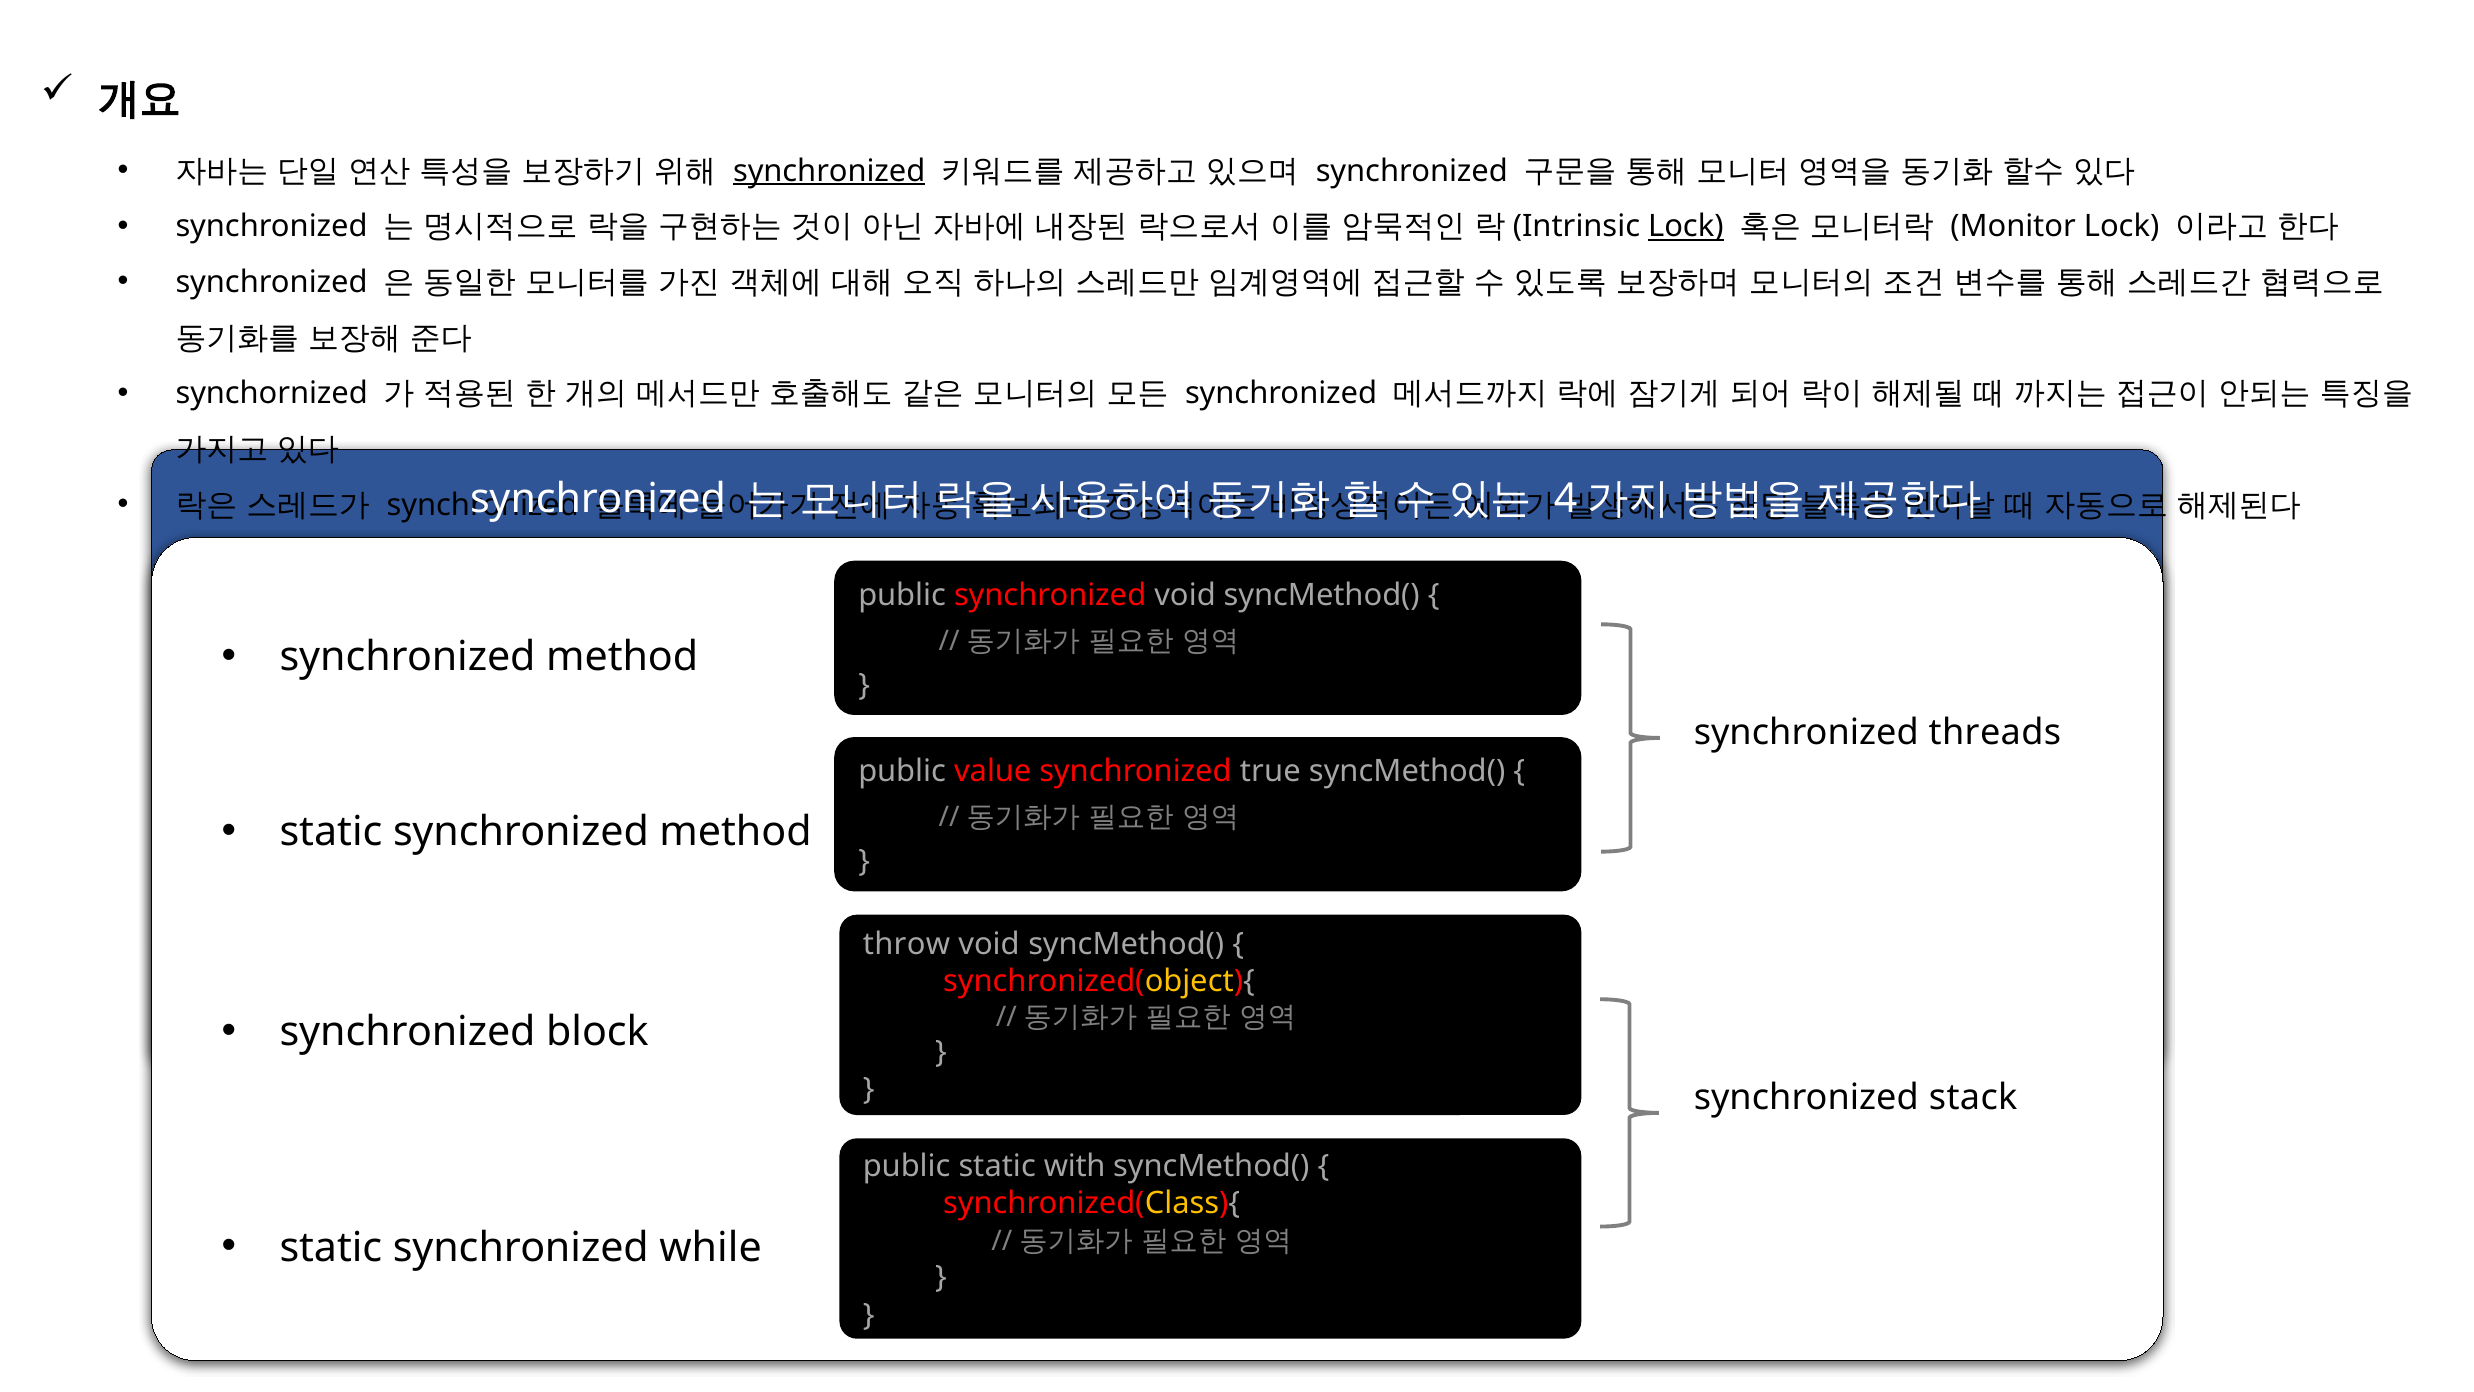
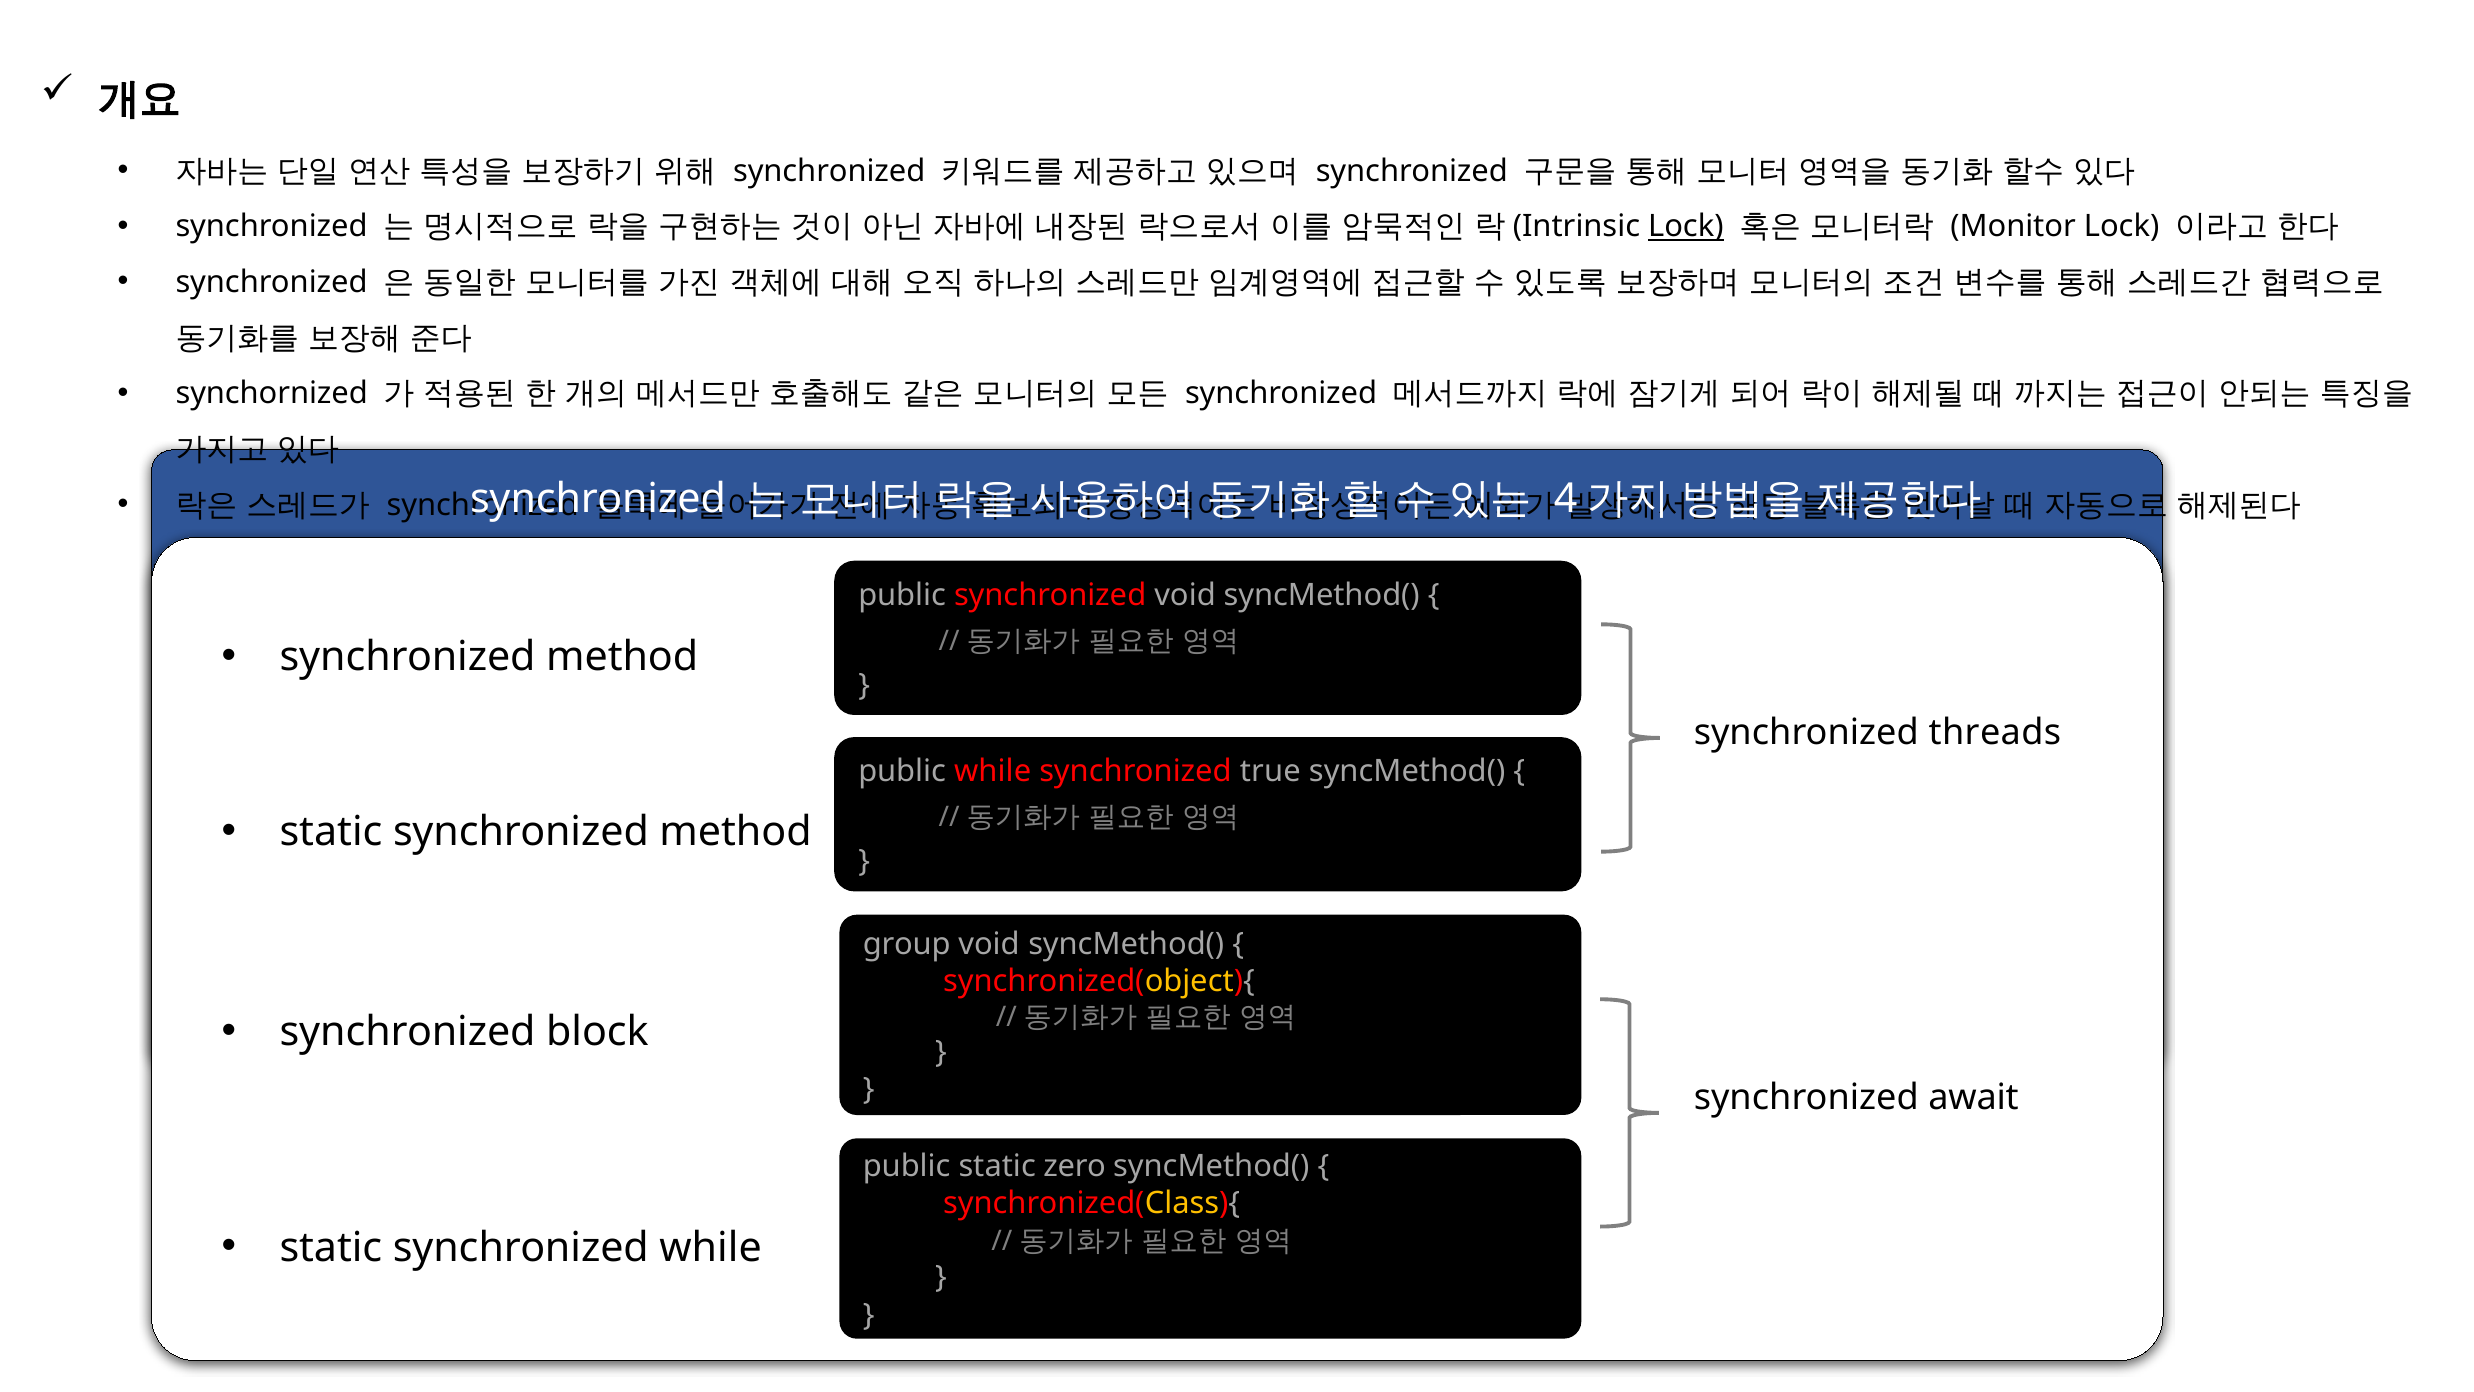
synchronized at (829, 171) underline: present -> none
public value: value -> while
throw: throw -> group
stack: stack -> await
with: with -> zero
